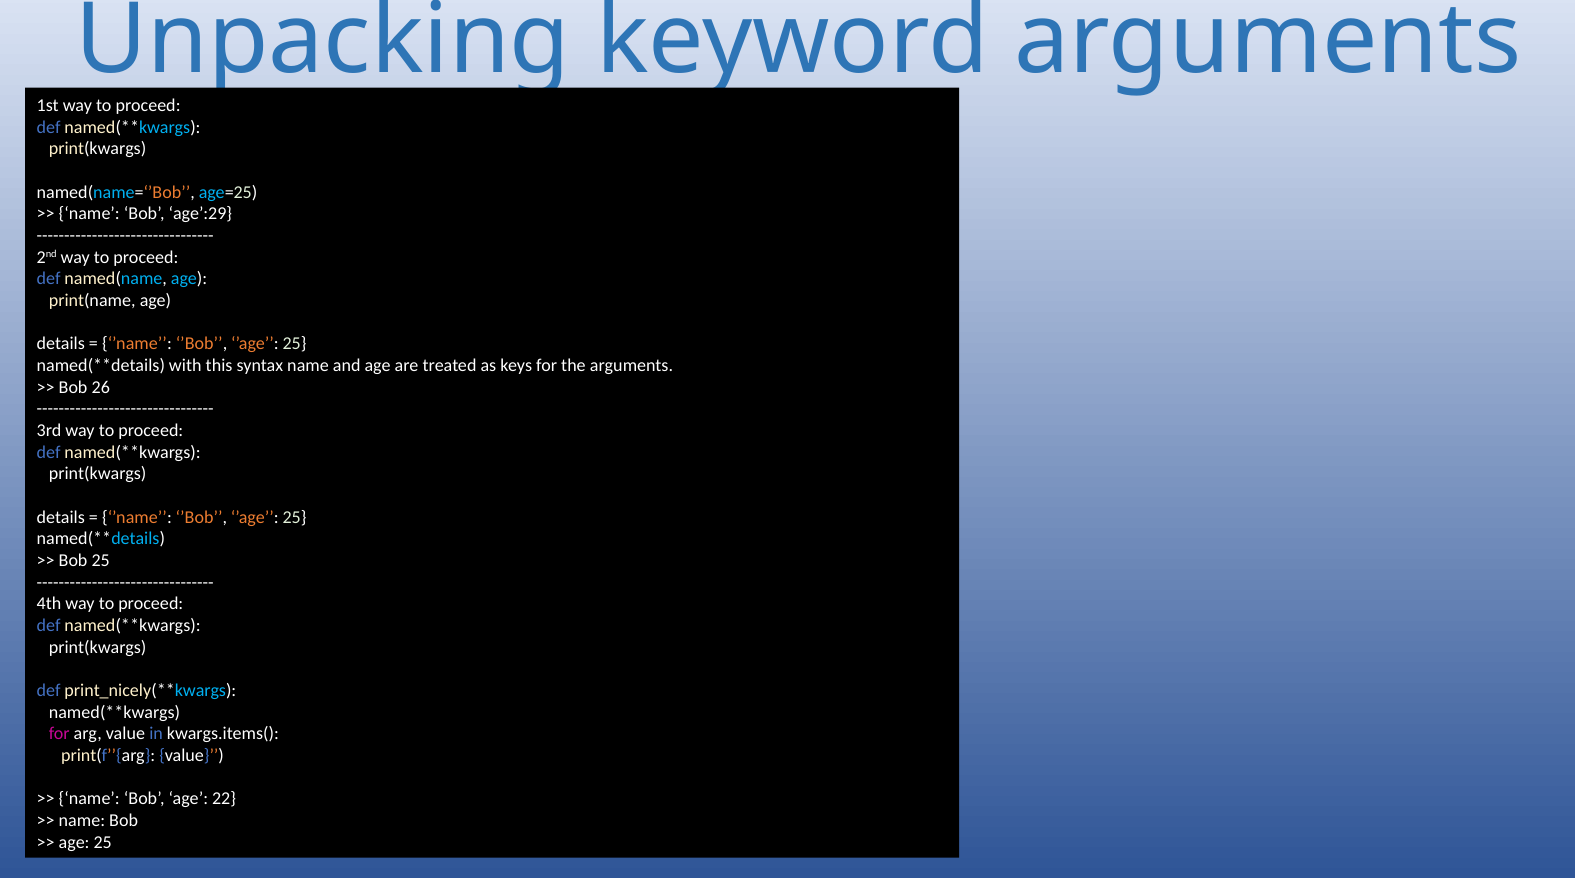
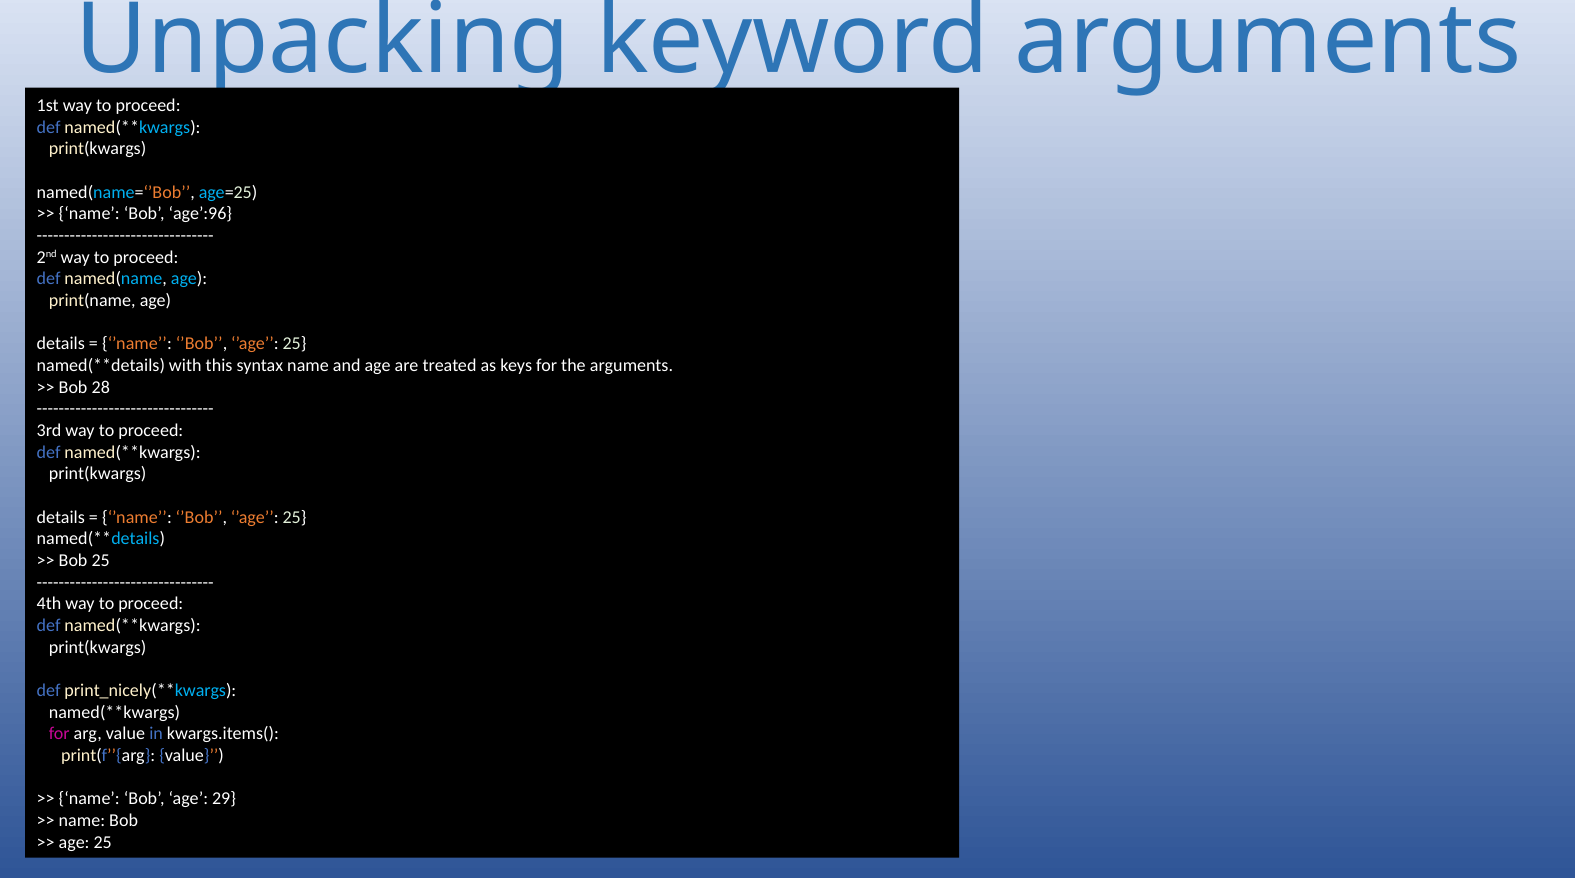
age’:29: age’:29 -> age’:96
26: 26 -> 28
22: 22 -> 29
